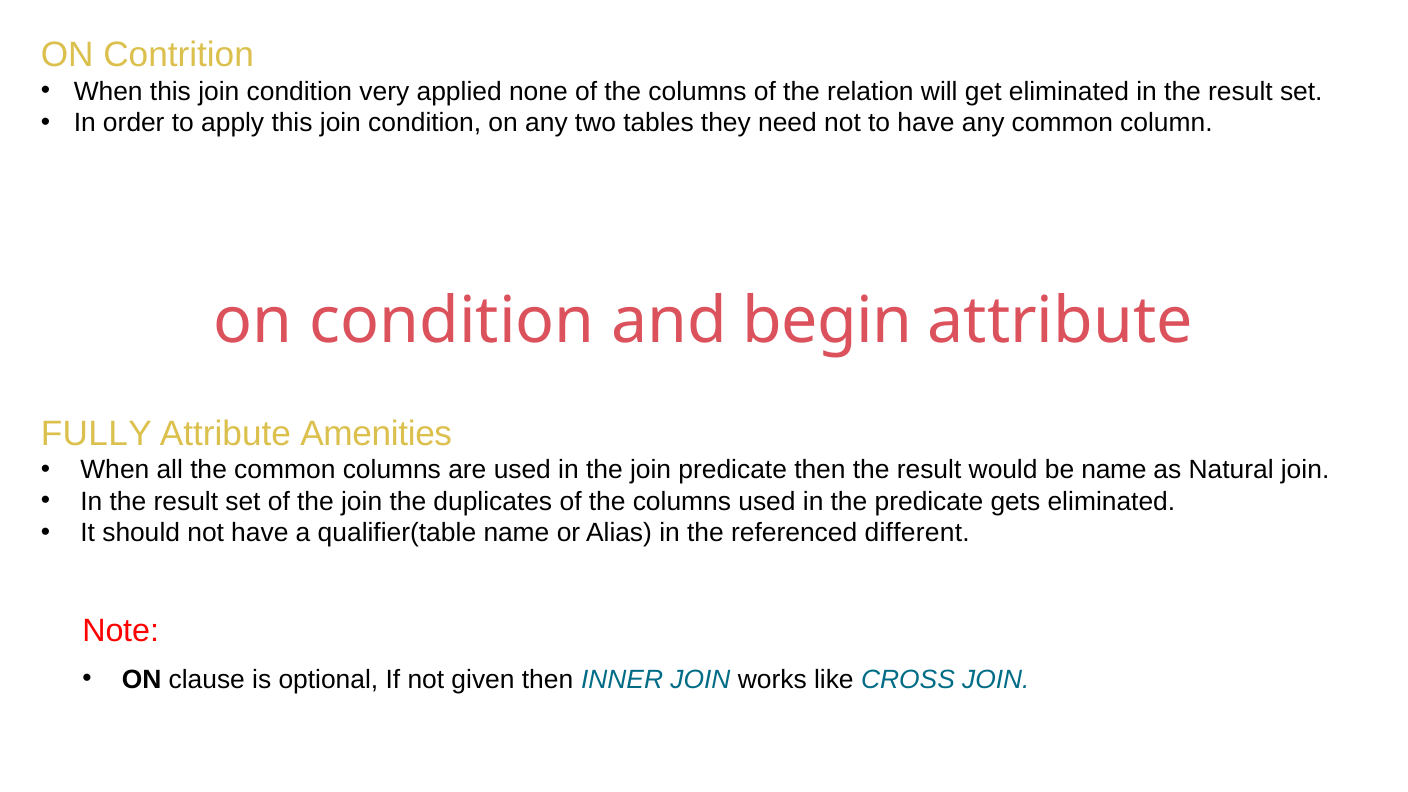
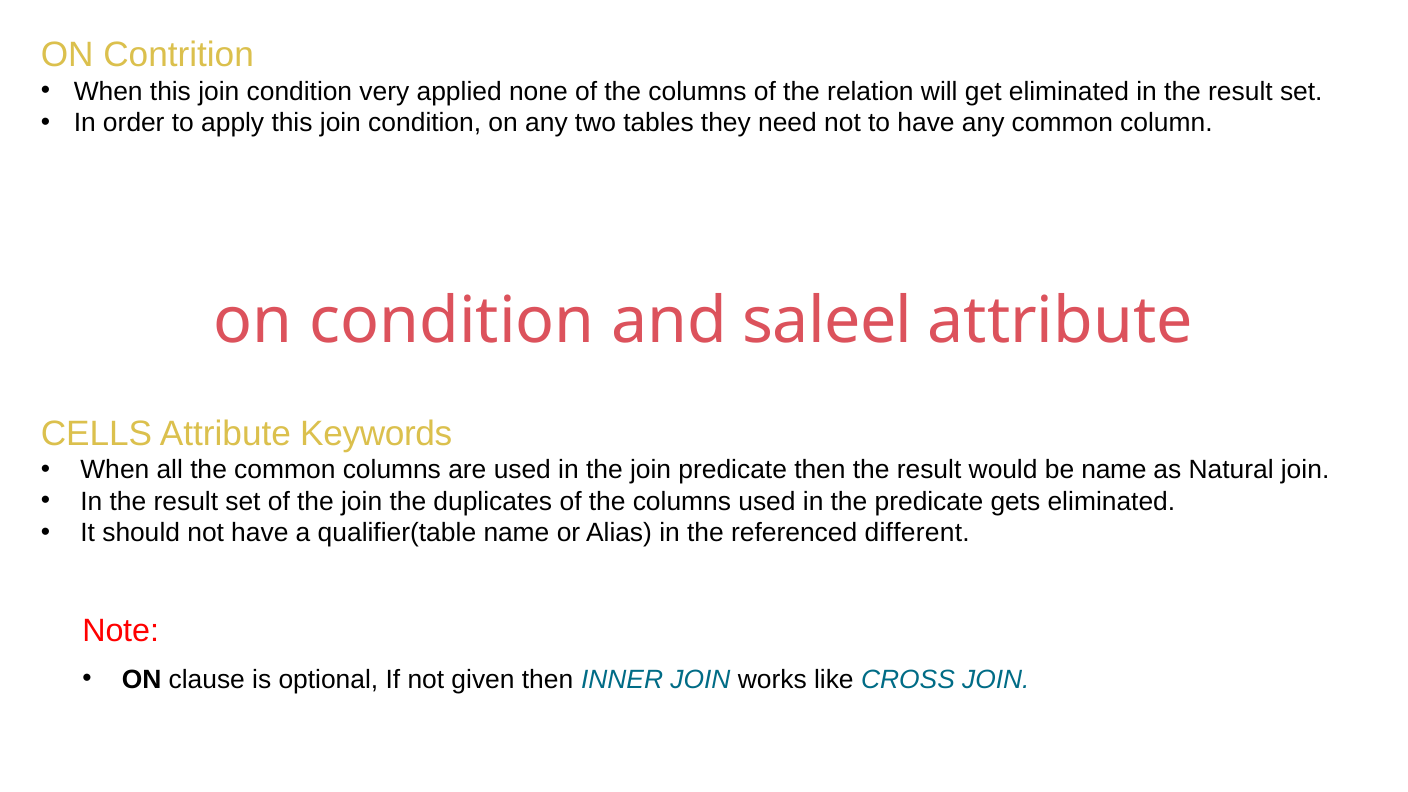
begin: begin -> saleel
FULLY: FULLY -> CELLS
Amenities: Amenities -> Keywords
